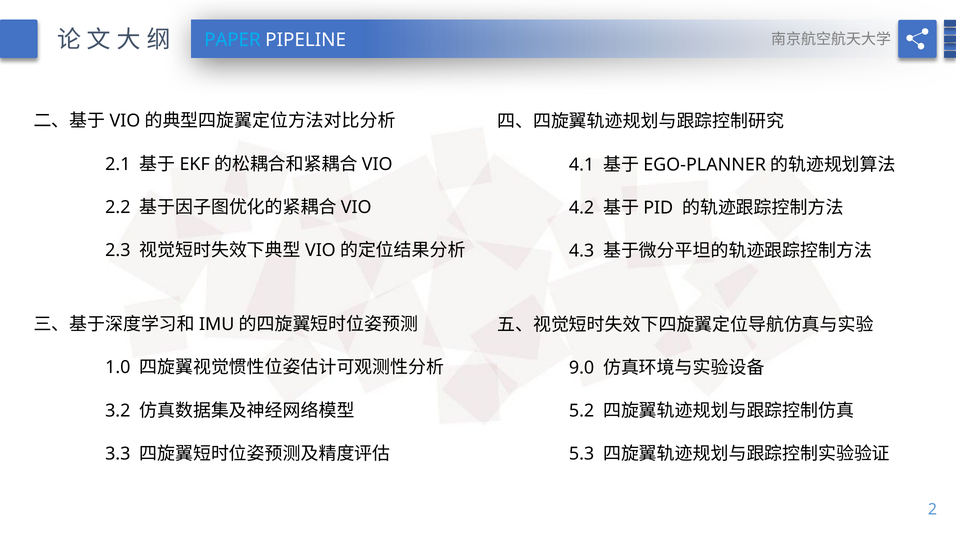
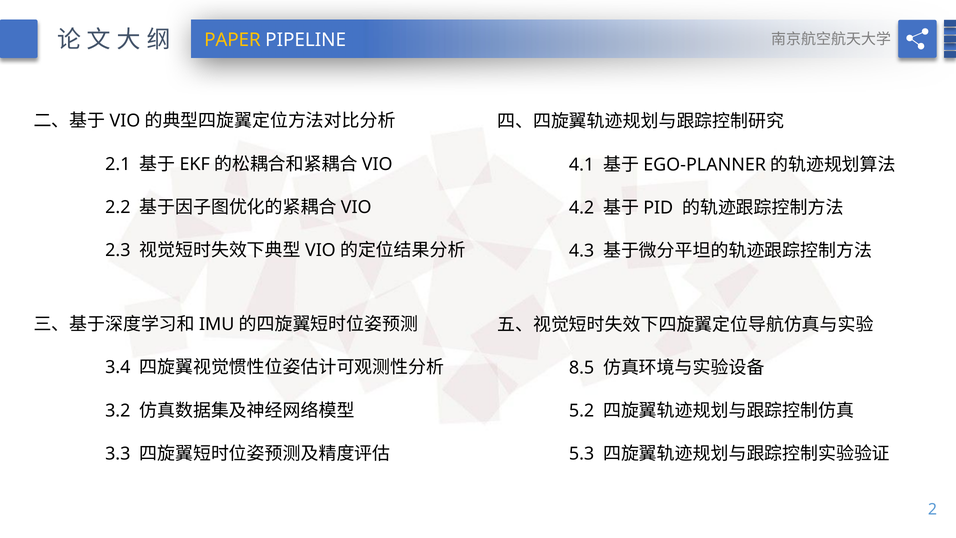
PAPER colour: light blue -> yellow
1.0: 1.0 -> 3.4
9.0: 9.0 -> 8.5
